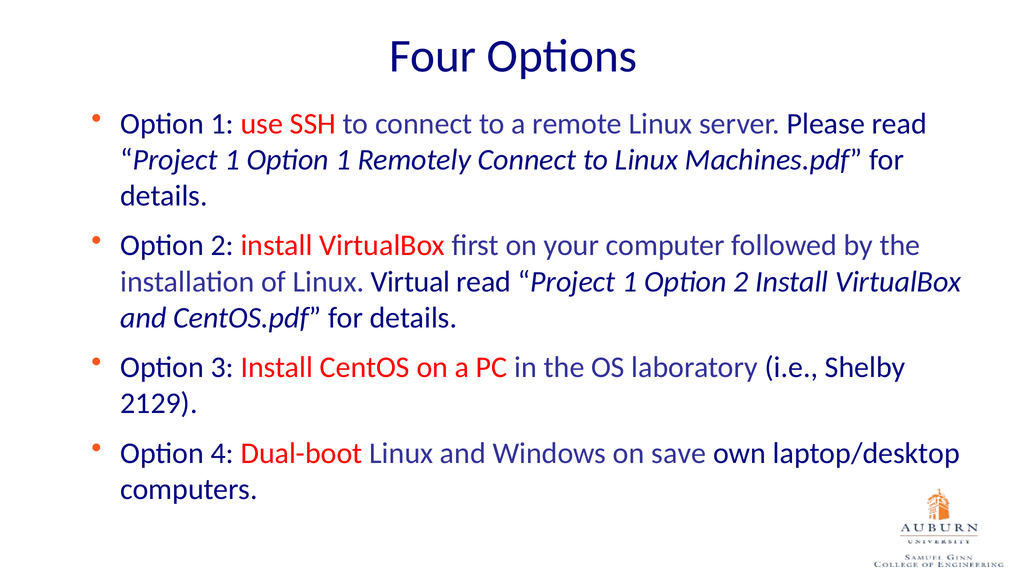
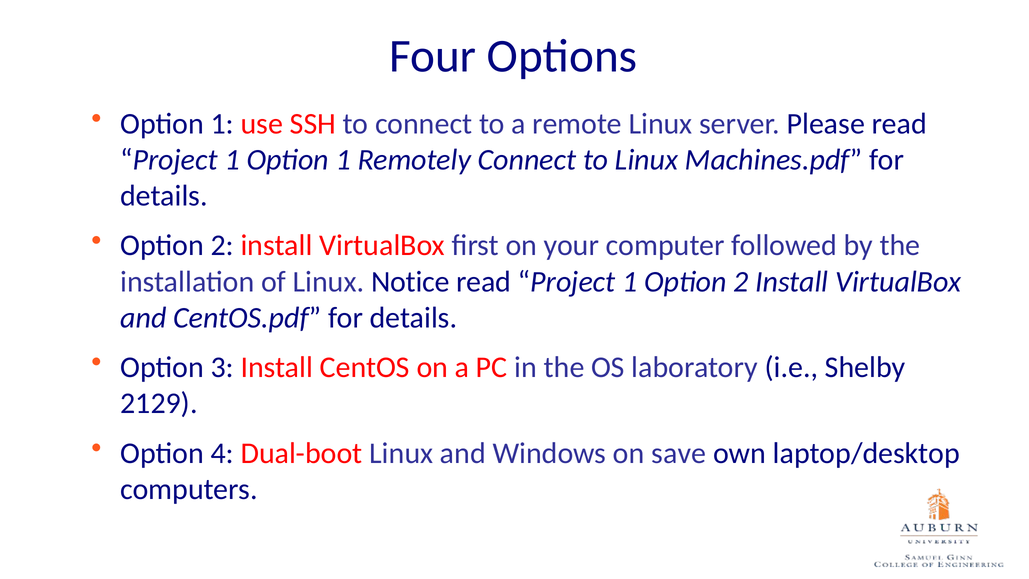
Virtual: Virtual -> Notice
